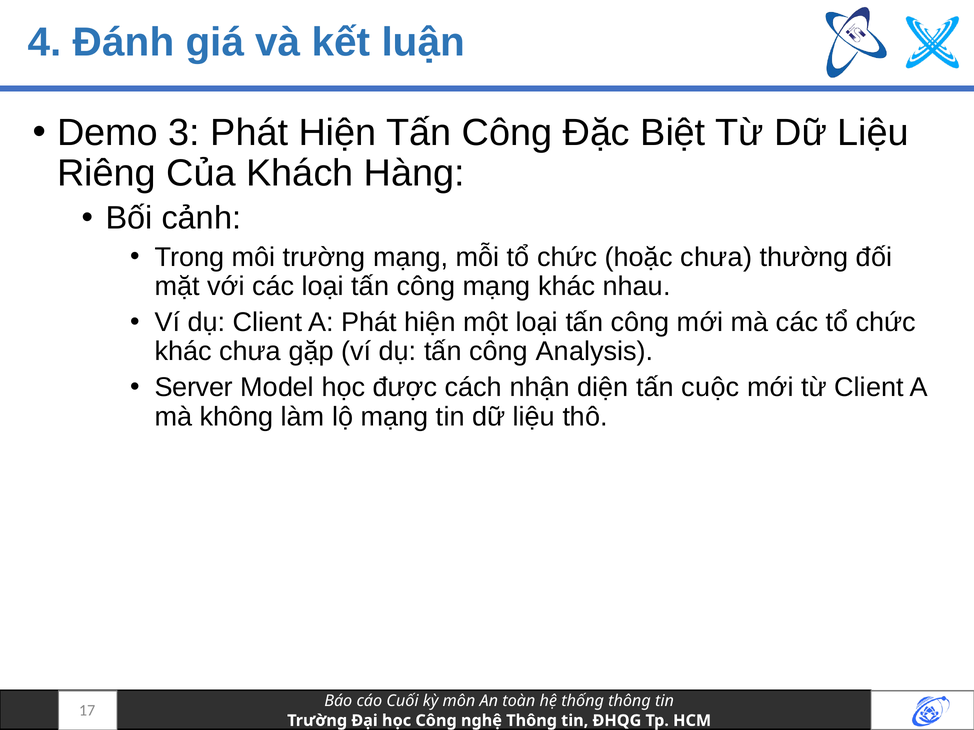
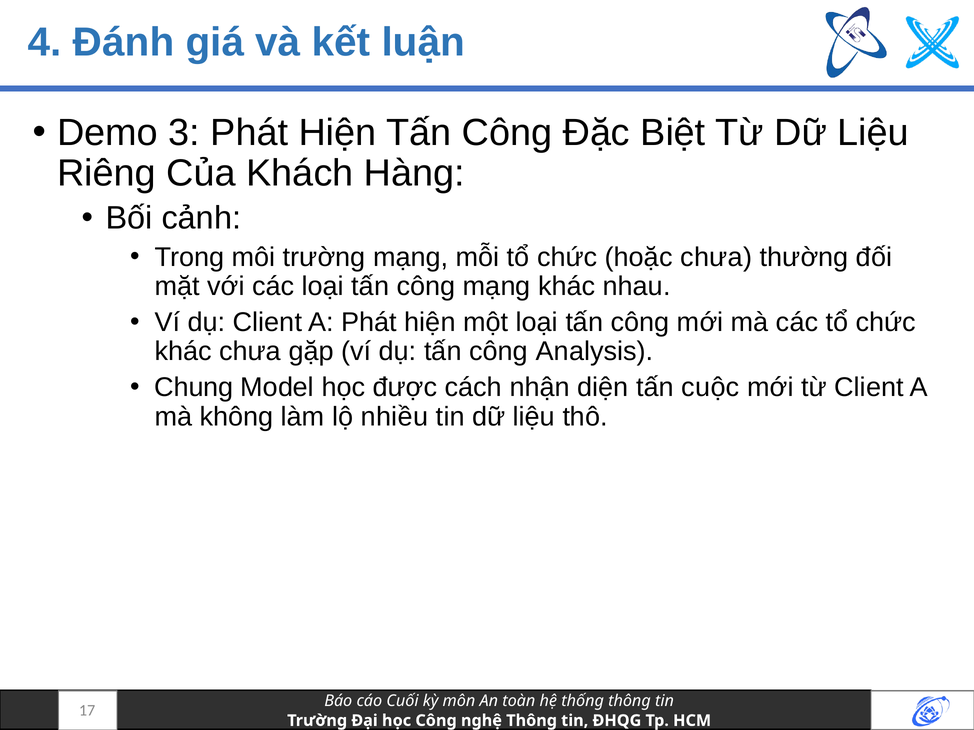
Server: Server -> Chung
lộ mạng: mạng -> nhiều
